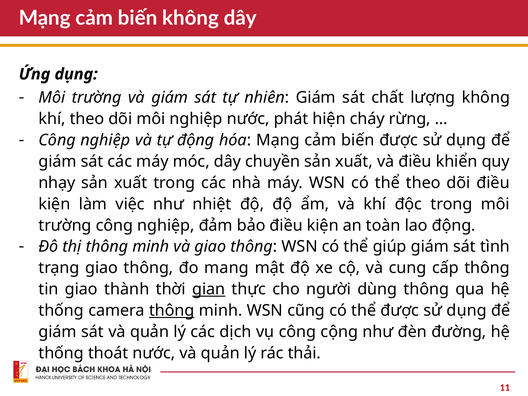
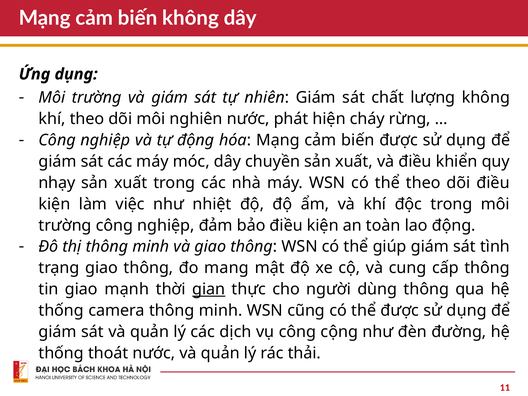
môi nghiệp: nghiệp -> nghiên
thành: thành -> mạnh
thông at (172, 311) underline: present -> none
